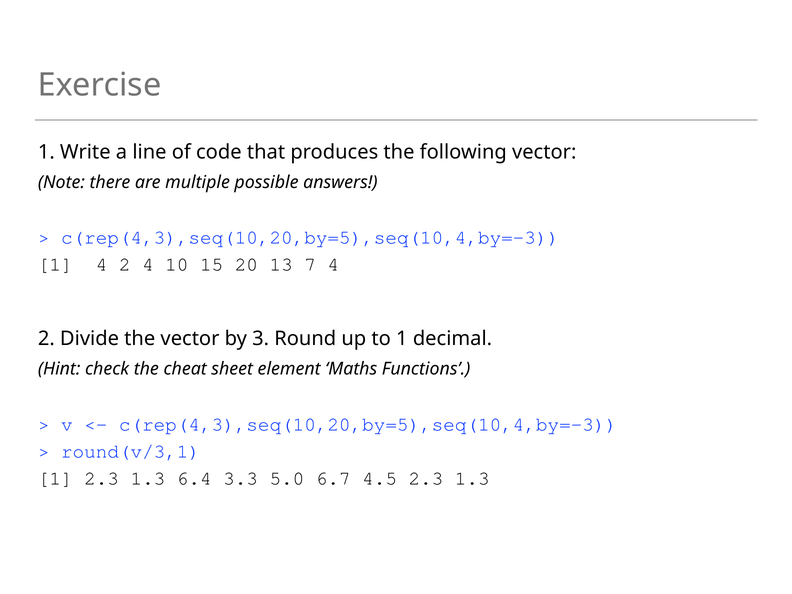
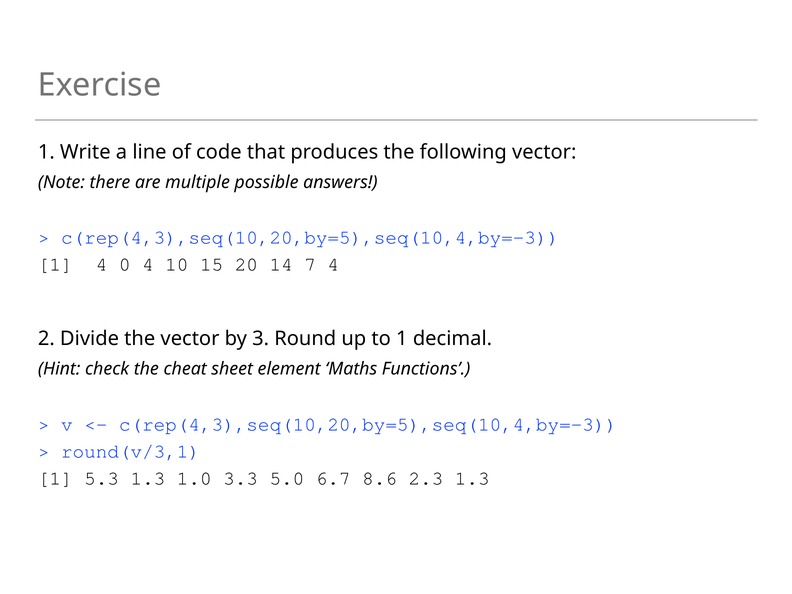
1 4 2: 2 -> 0
13: 13 -> 14
1 2.3: 2.3 -> 5.3
6.4: 6.4 -> 1.0
4.5: 4.5 -> 8.6
